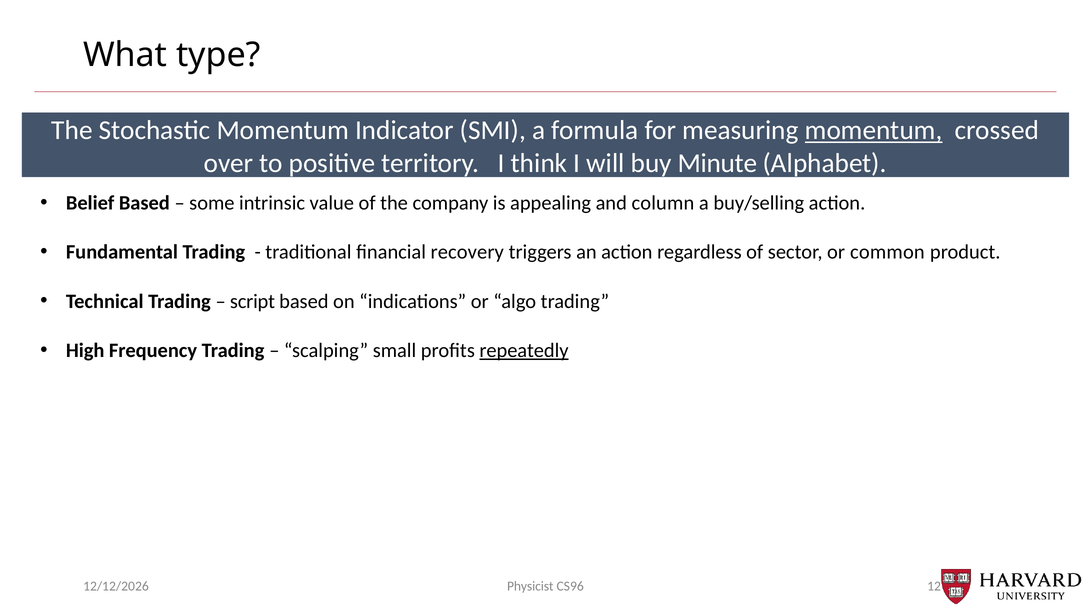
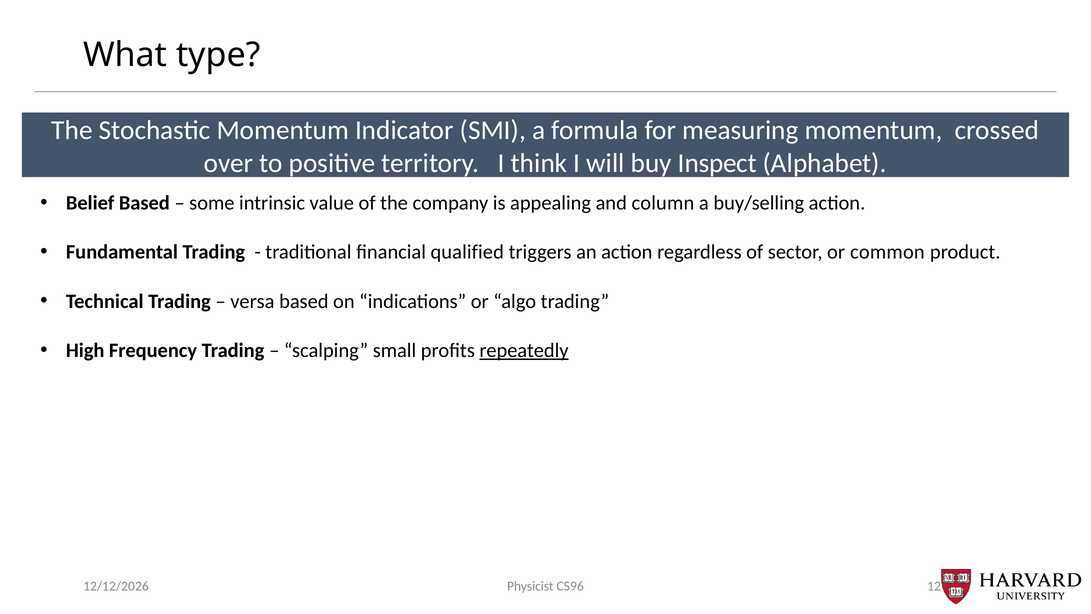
momentum at (874, 130) underline: present -> none
Minute: Minute -> Inspect
recovery: recovery -> qualified
script: script -> versa
